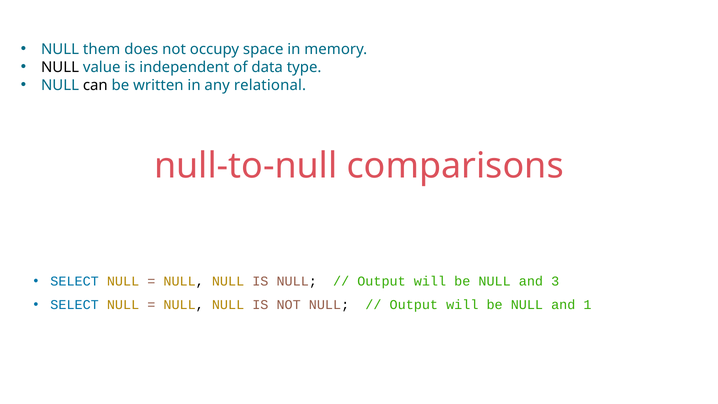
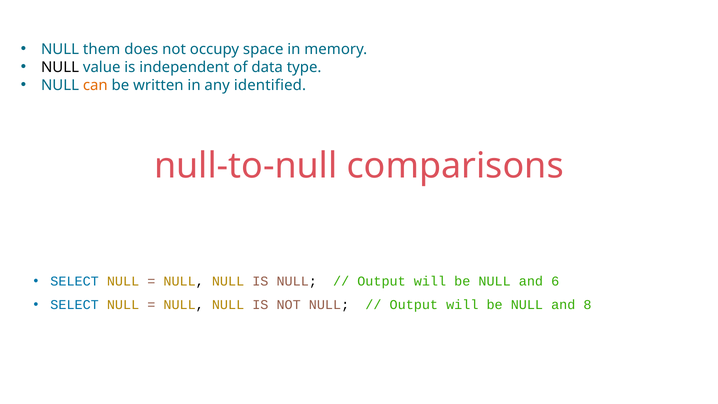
can colour: black -> orange
relational: relational -> identified
3: 3 -> 6
1: 1 -> 8
